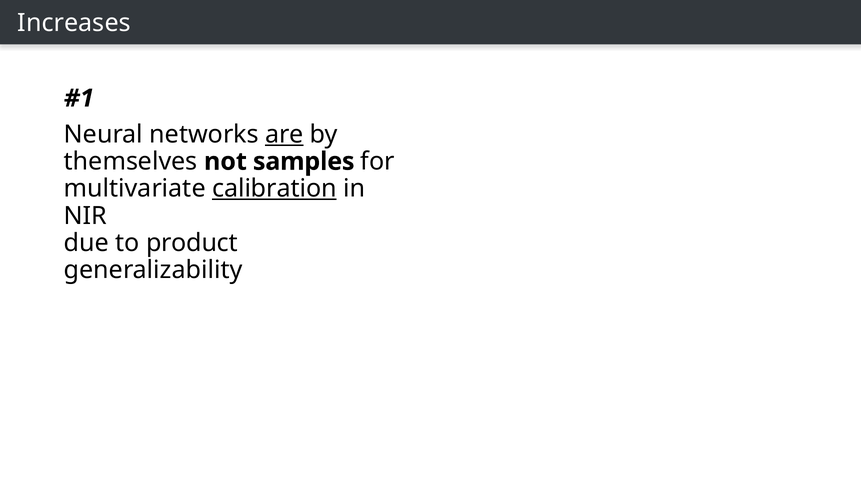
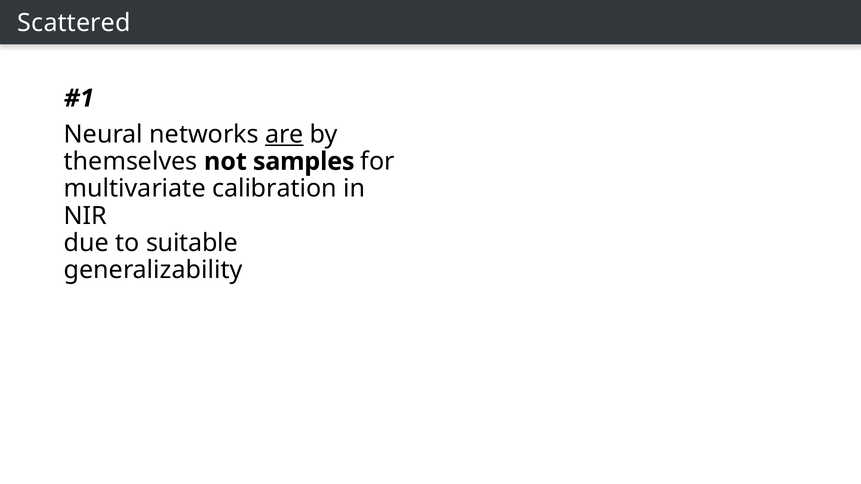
Increases: Increases -> Scattered
calibration underline: present -> none
product: product -> suitable
